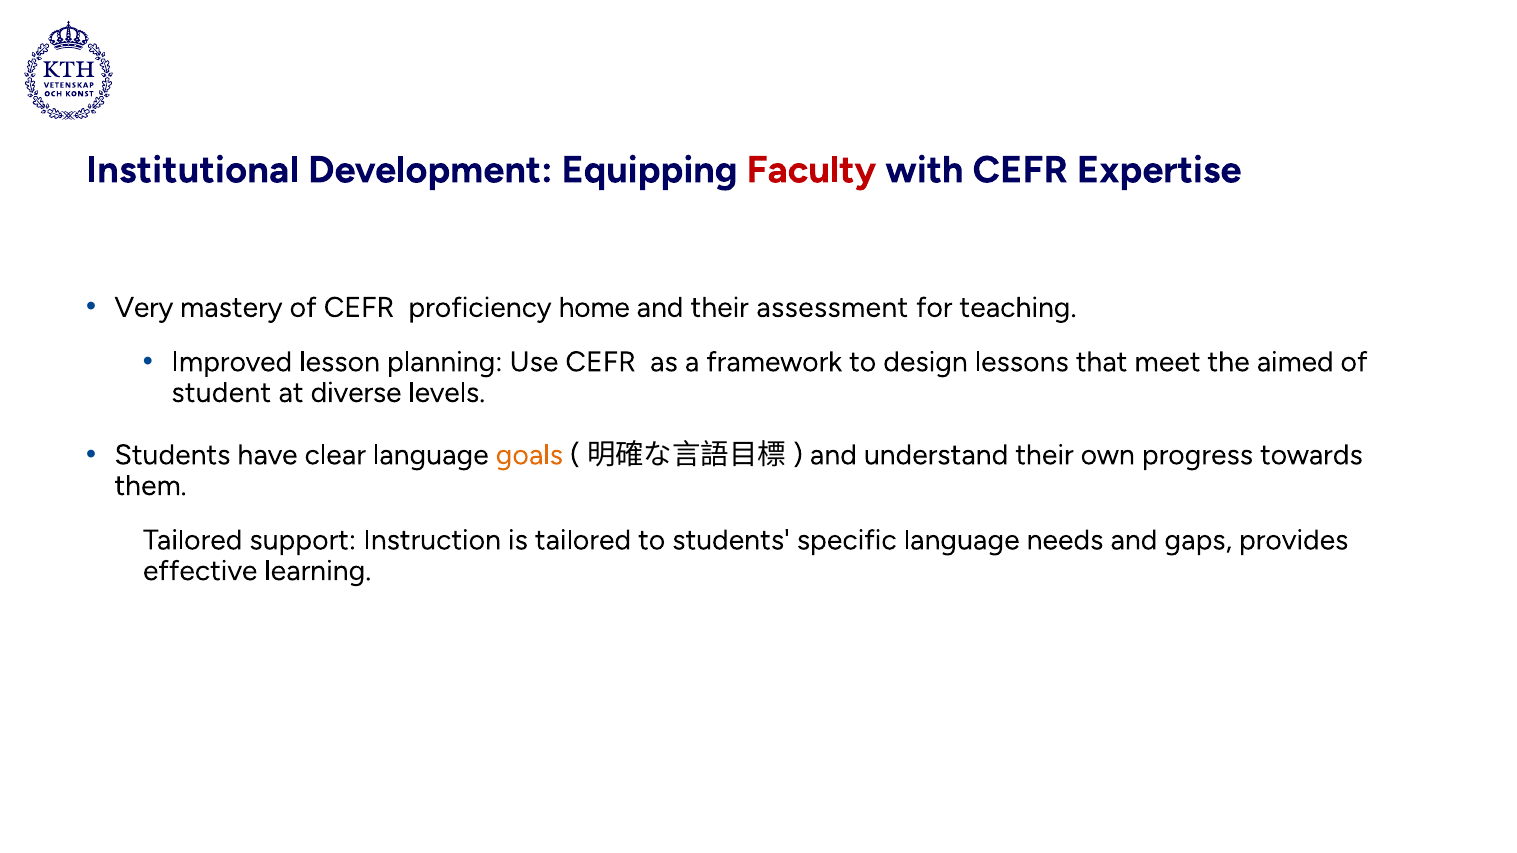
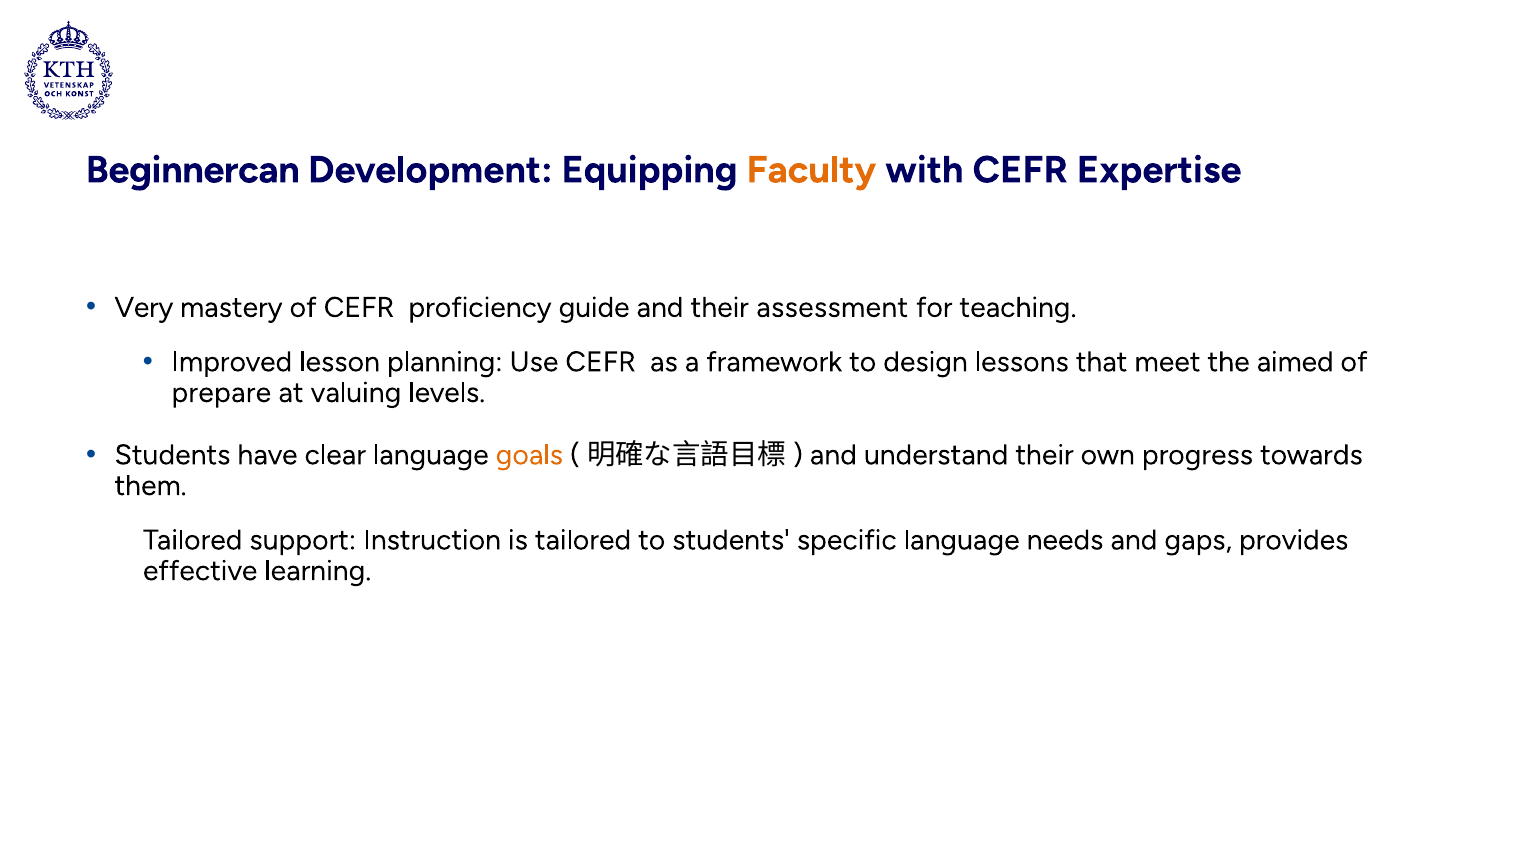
Institutional: Institutional -> Beginnercan
Faculty colour: red -> orange
home: home -> guide
student: student -> prepare
diverse: diverse -> valuing
